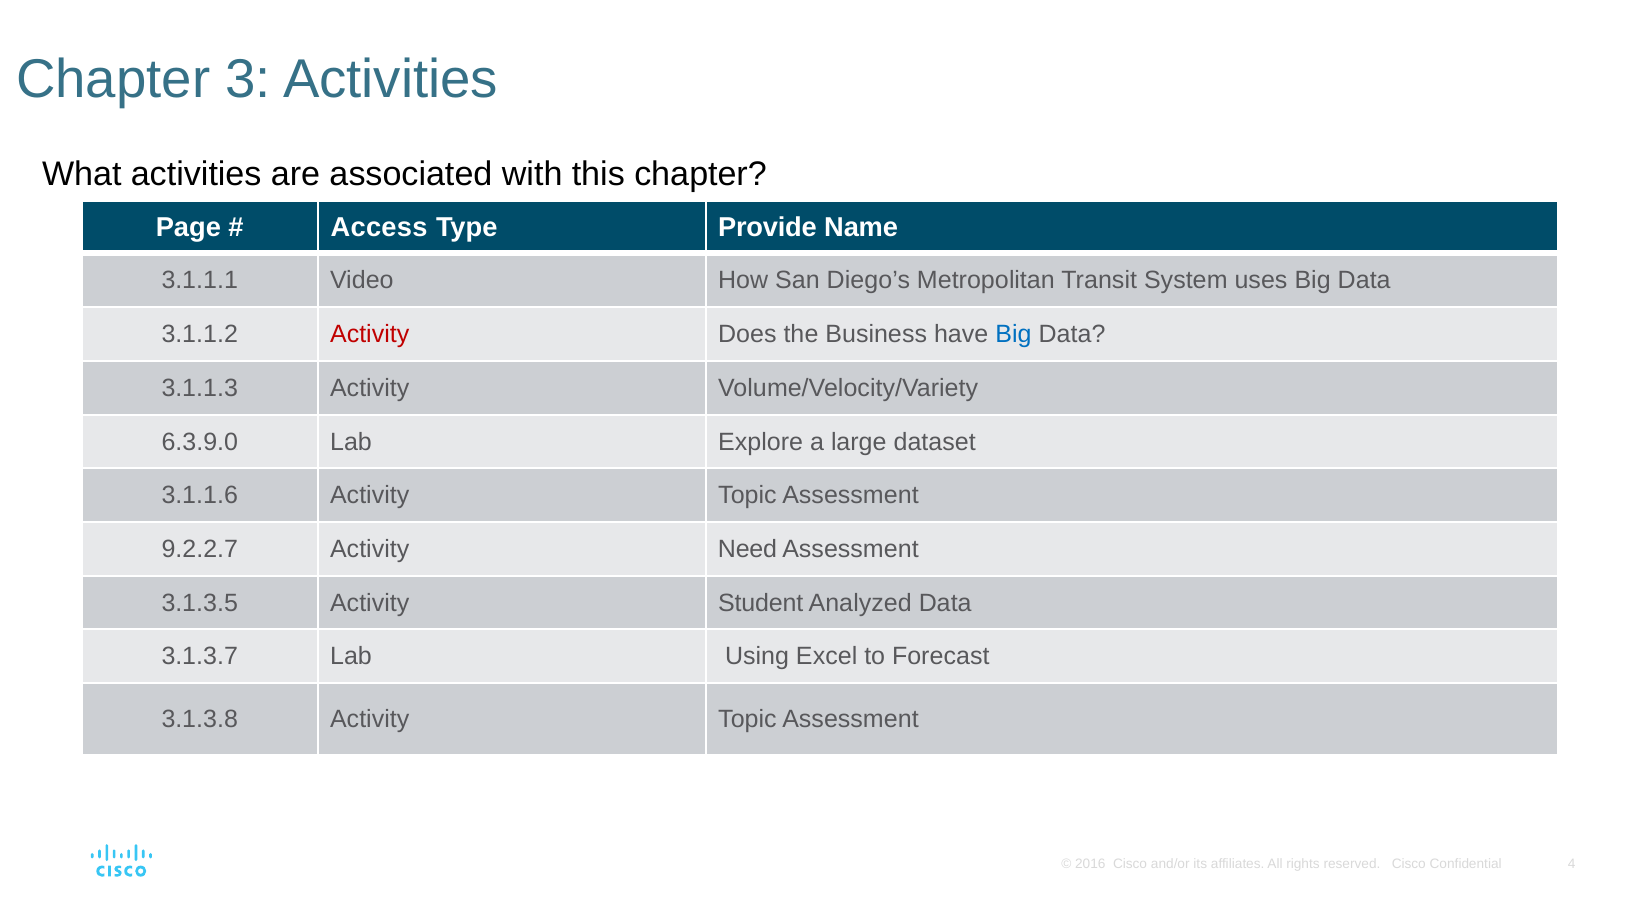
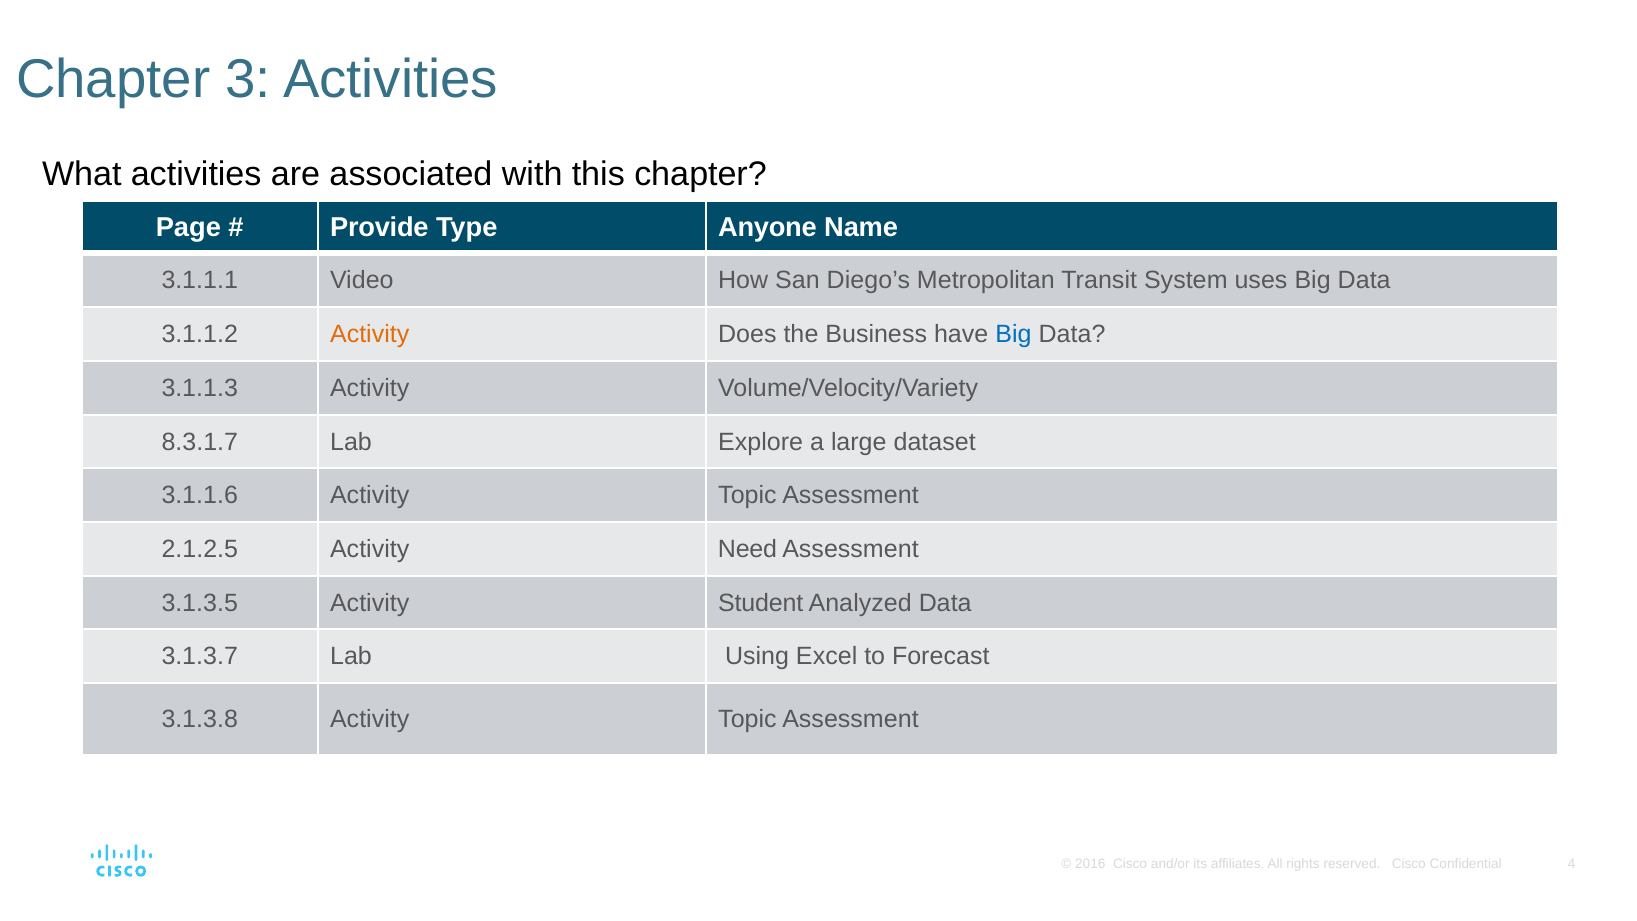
Access: Access -> Provide
Provide: Provide -> Anyone
Activity at (370, 334) colour: red -> orange
6.3.9.0: 6.3.9.0 -> 8.3.1.7
9.2.2.7: 9.2.2.7 -> 2.1.2.5
